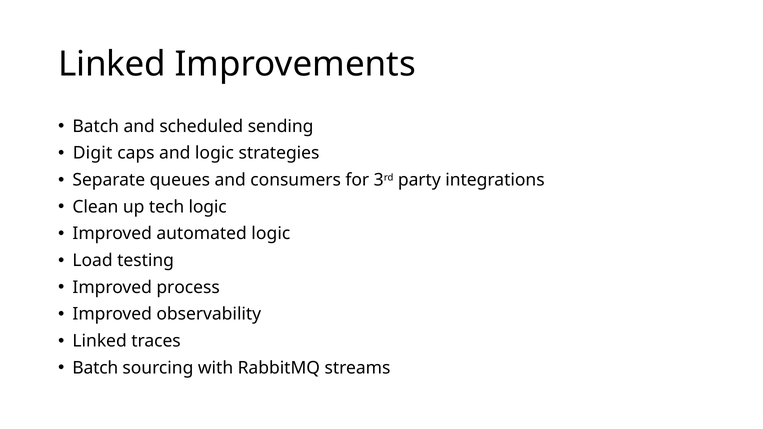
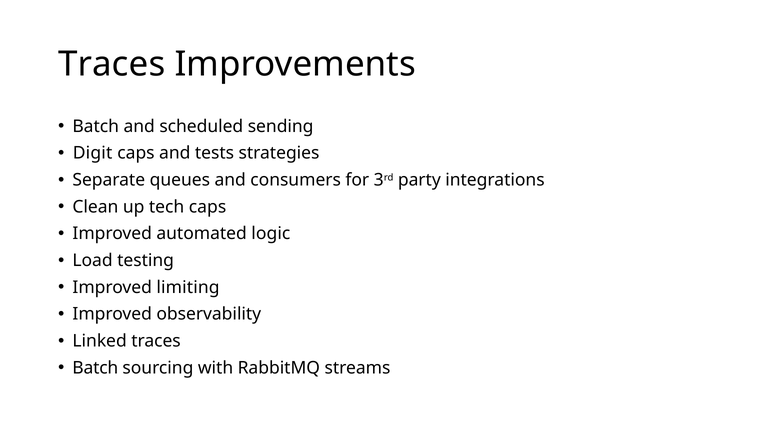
Linked at (112, 64): Linked -> Traces
and logic: logic -> tests
tech logic: logic -> caps
process: process -> limiting
